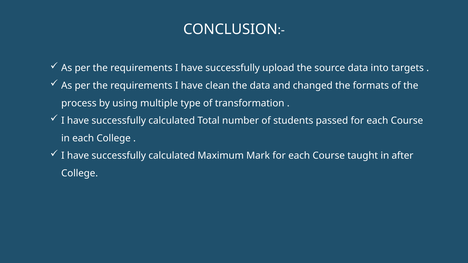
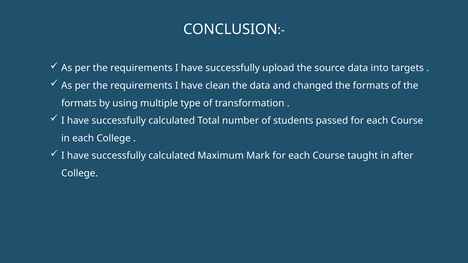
process at (79, 103): process -> formats
